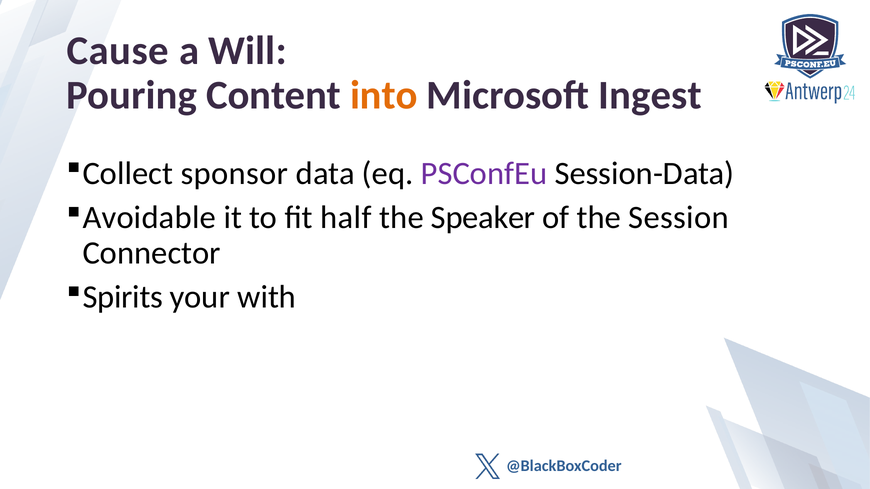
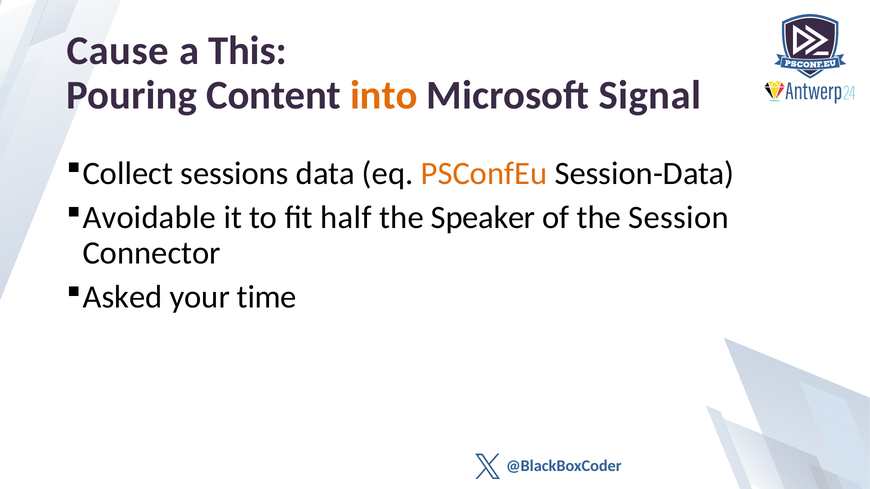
Will: Will -> This
Ingest: Ingest -> Signal
sponsor: sponsor -> sessions
PSConfEu colour: purple -> orange
Spirits: Spirits -> Asked
with: with -> time
